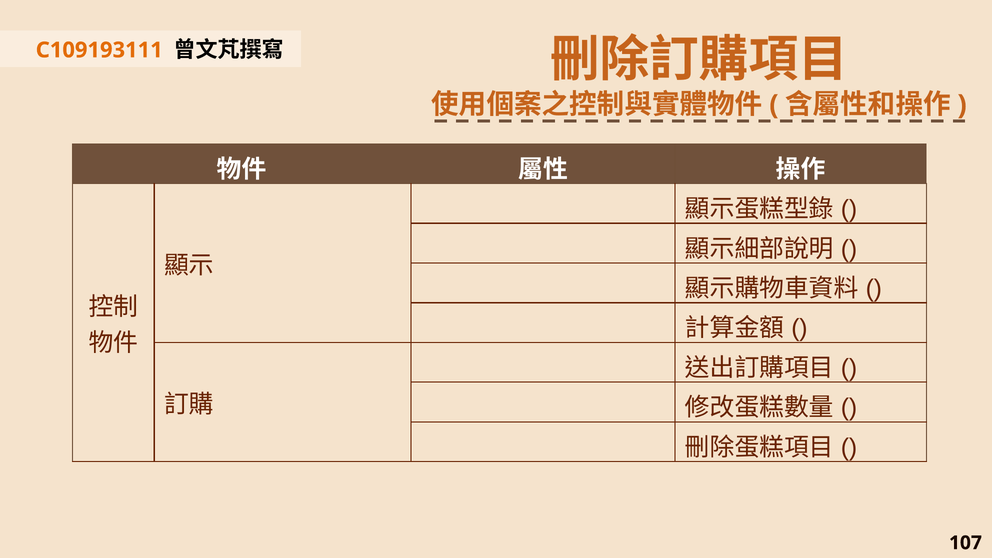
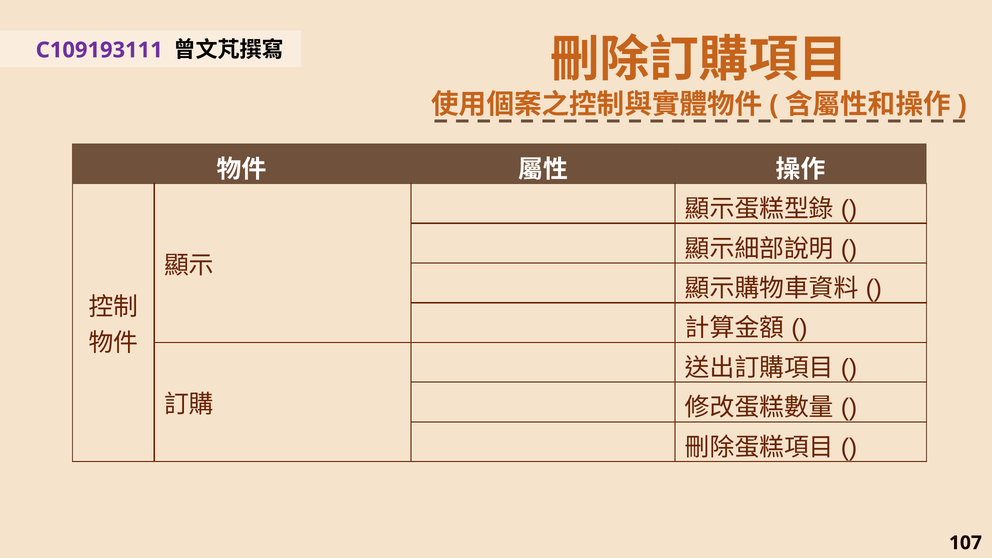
C109193111 colour: orange -> purple
